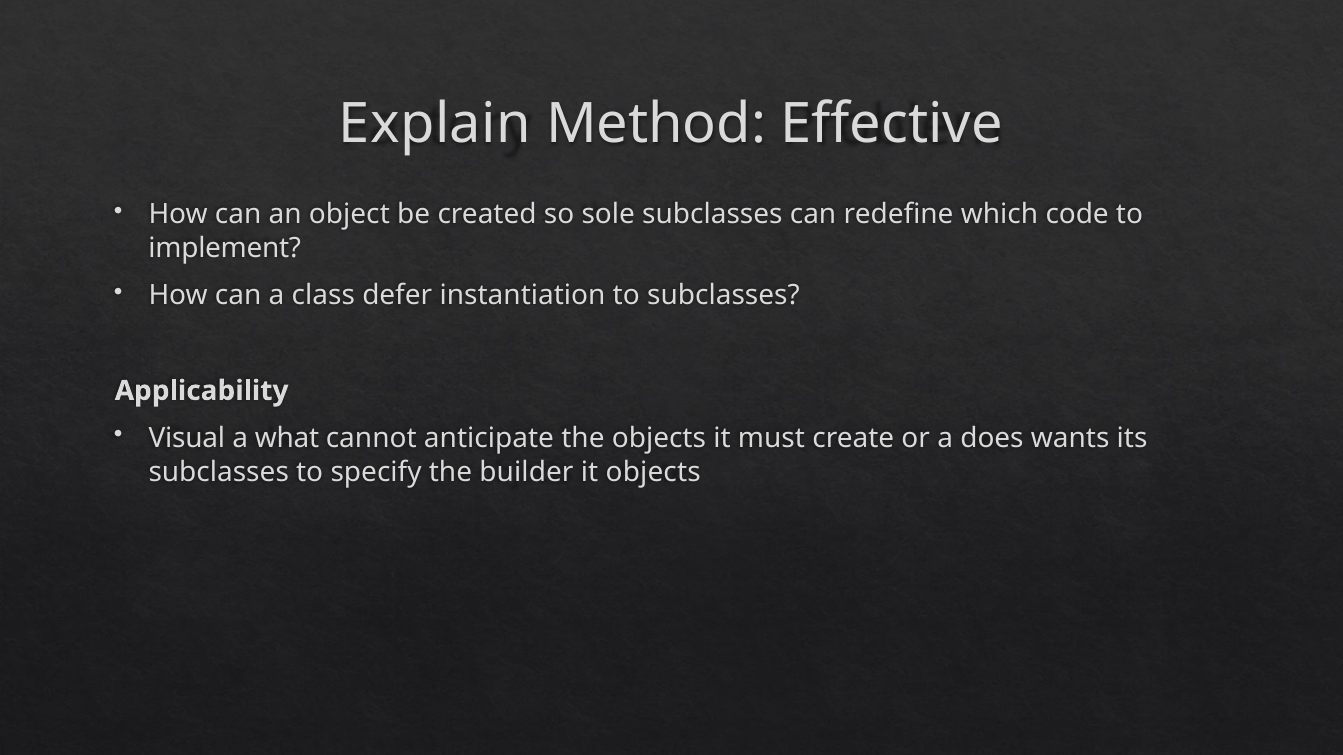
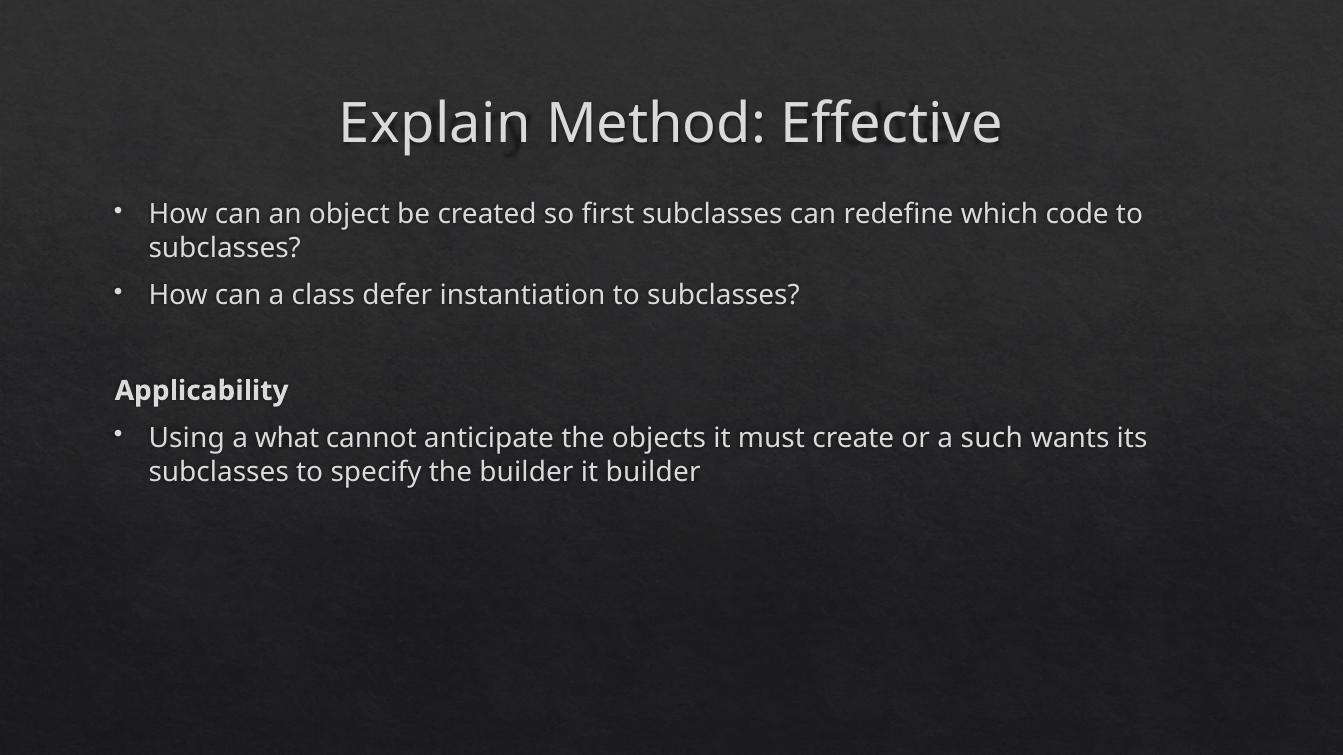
sole: sole -> first
implement at (225, 248): implement -> subclasses
Visual: Visual -> Using
does: does -> such
it objects: objects -> builder
